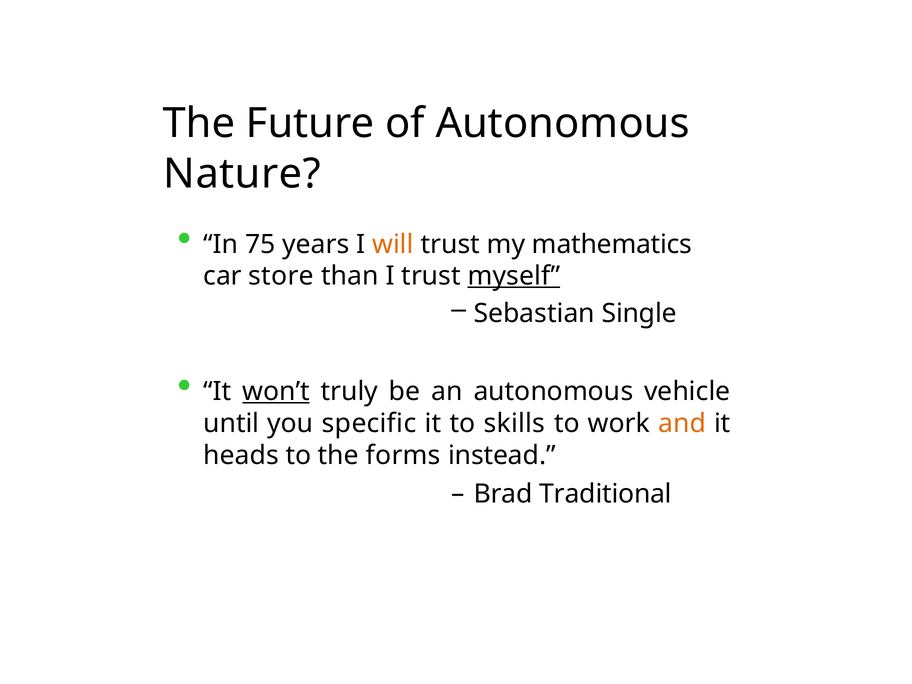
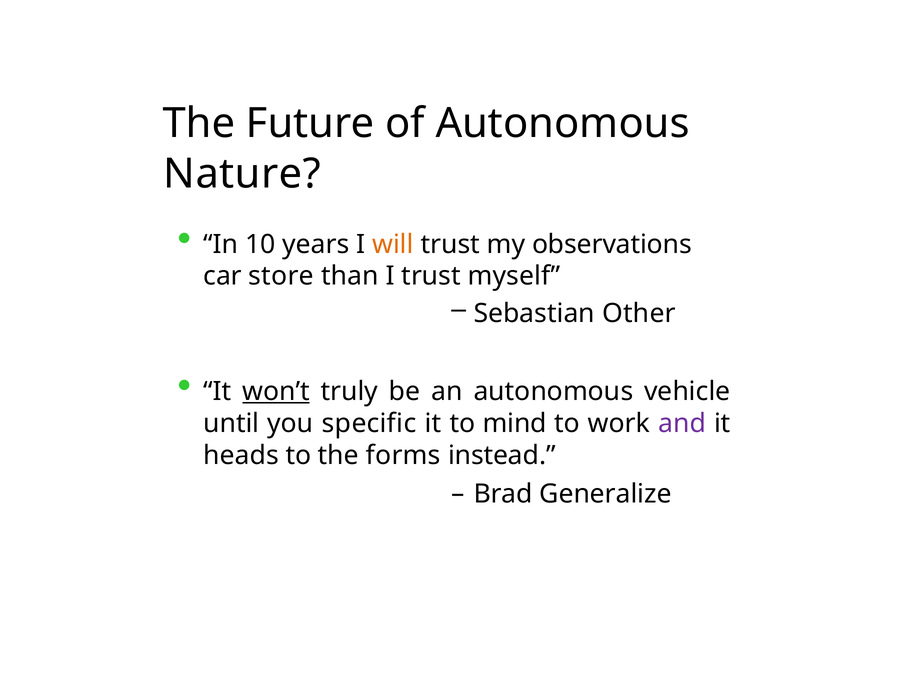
75: 75 -> 10
mathematics: mathematics -> observations
myself underline: present -> none
Single: Single -> Other
skills: skills -> mind
and colour: orange -> purple
Traditional: Traditional -> Generalize
